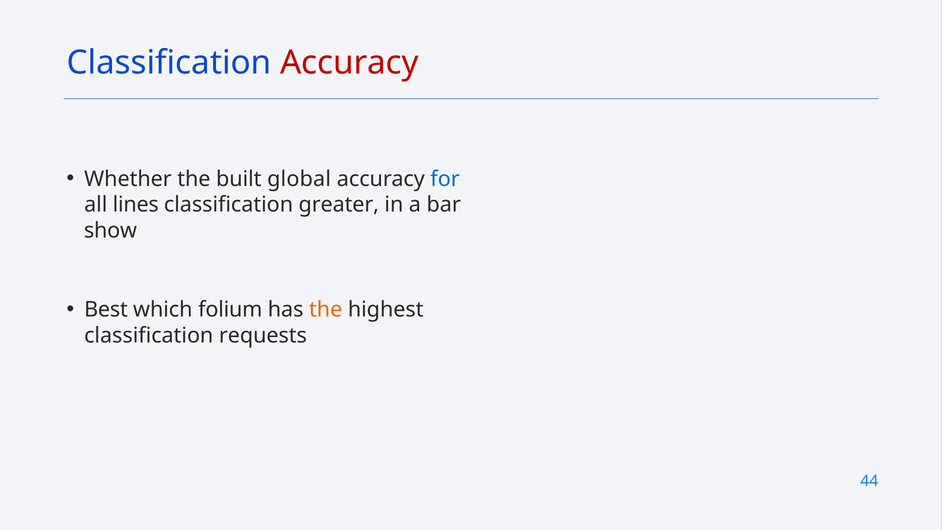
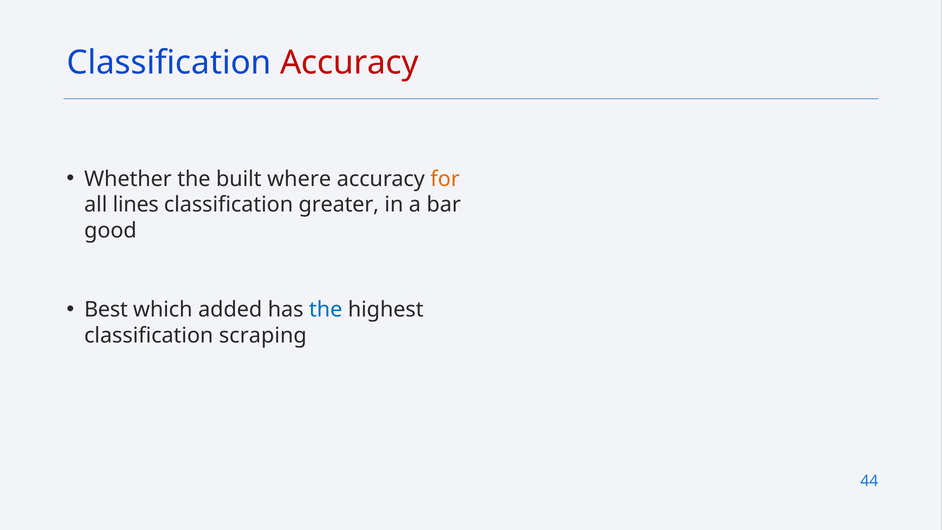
global: global -> where
for colour: blue -> orange
show: show -> good
folium: folium -> added
the at (326, 310) colour: orange -> blue
requests: requests -> scraping
